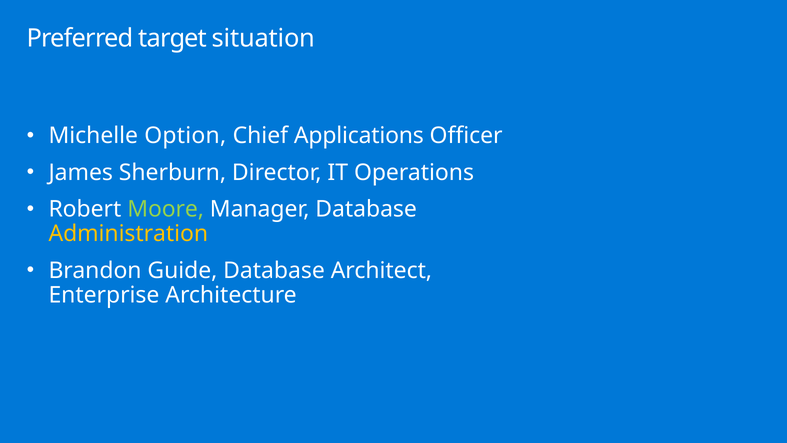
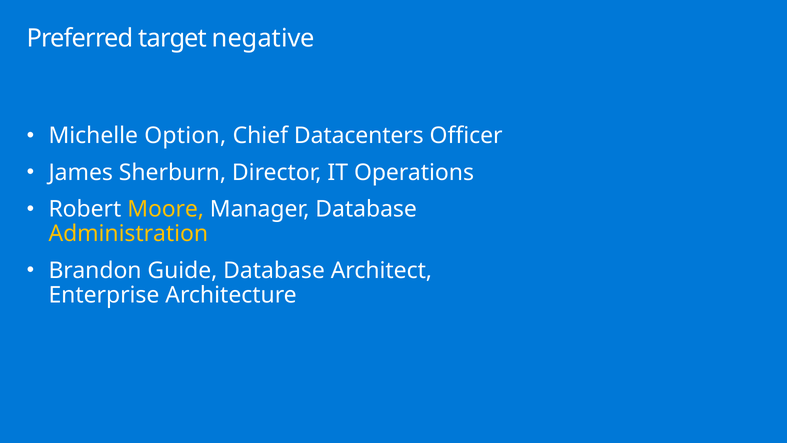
situation: situation -> negative
Applications: Applications -> Datacenters
Moore colour: light green -> yellow
